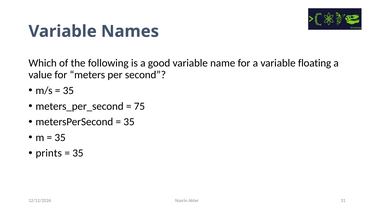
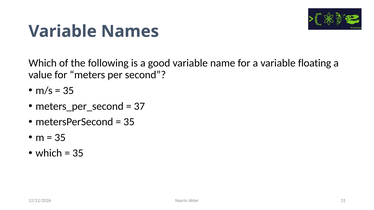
75: 75 -> 37
prints at (49, 153): prints -> which
